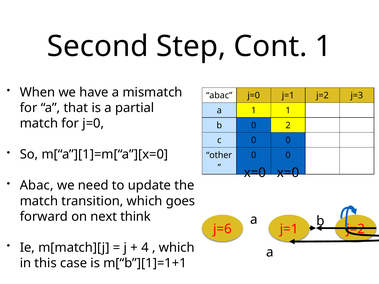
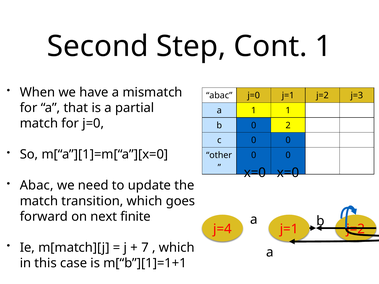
think: think -> finite
j=6: j=6 -> j=4
4: 4 -> 7
